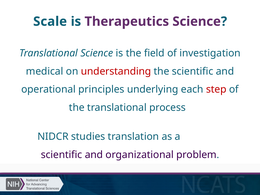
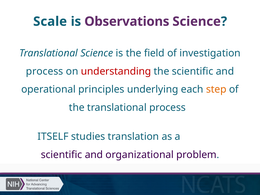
Therapeutics: Therapeutics -> Observations
medical at (45, 71): medical -> process
step colour: red -> orange
NIDCR: NIDCR -> ITSELF
